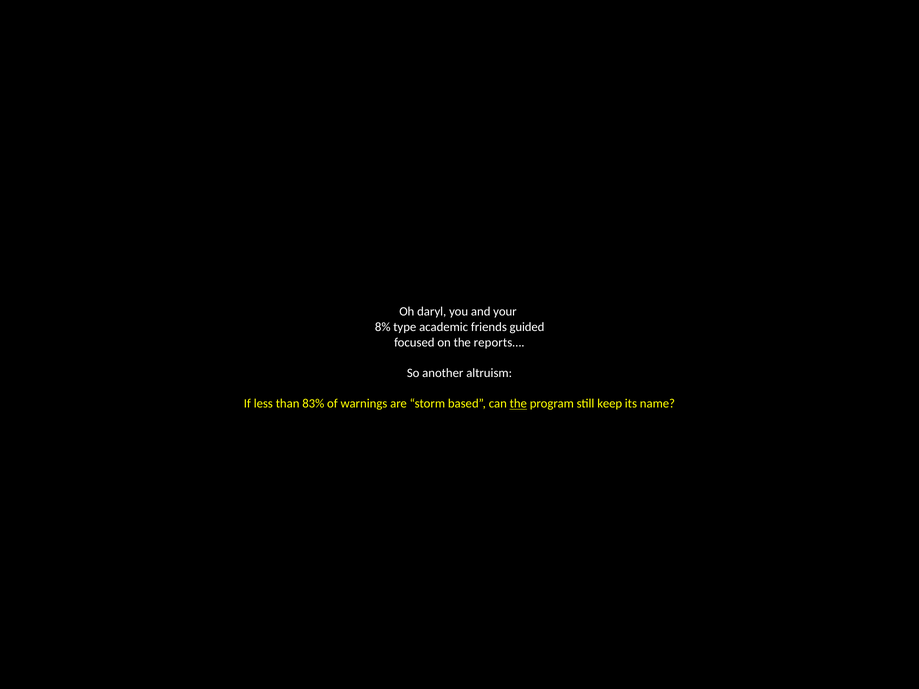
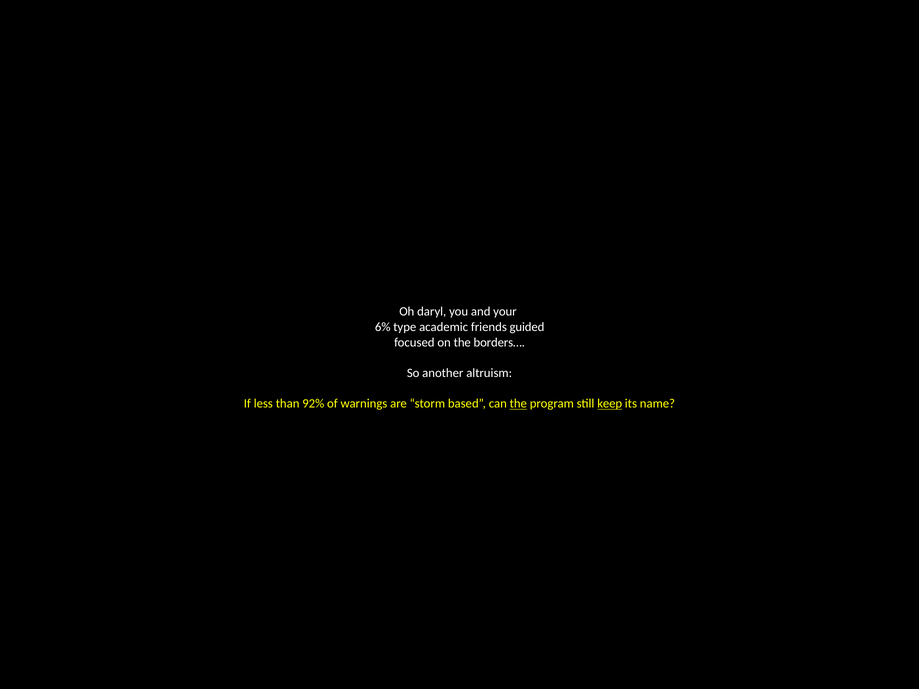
8%: 8% -> 6%
reports…: reports… -> borders…
83%: 83% -> 92%
keep underline: none -> present
